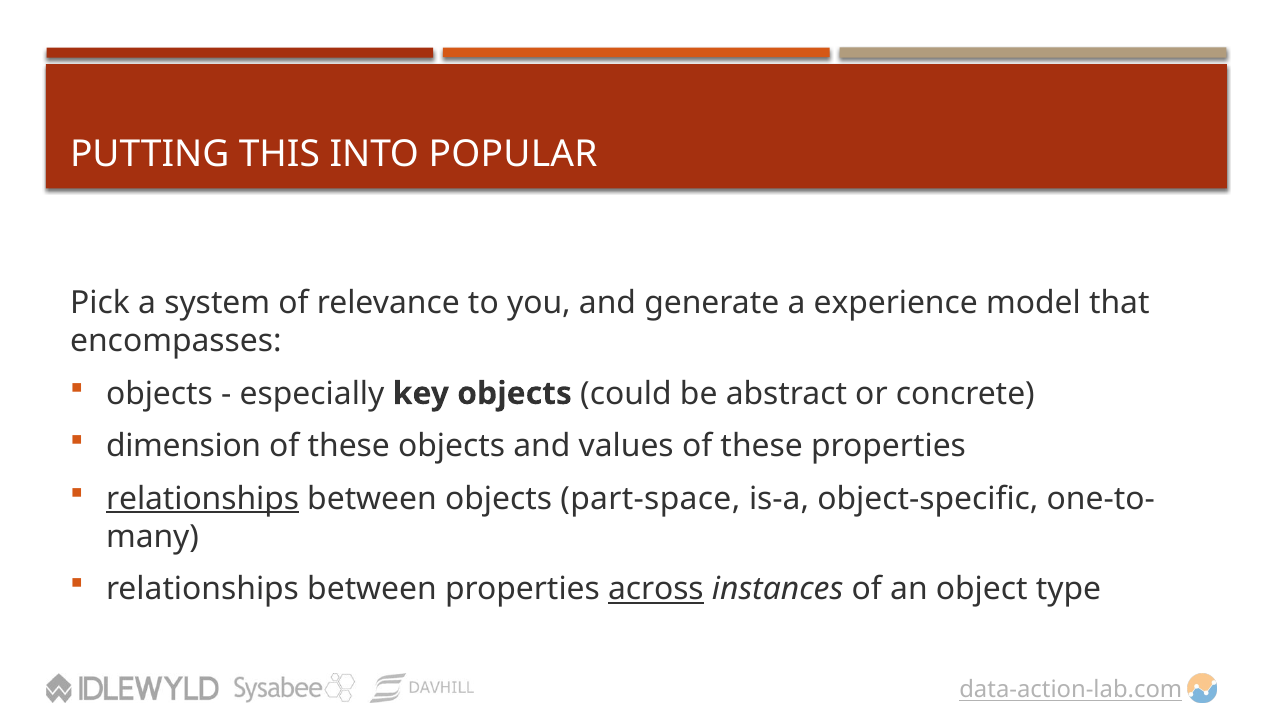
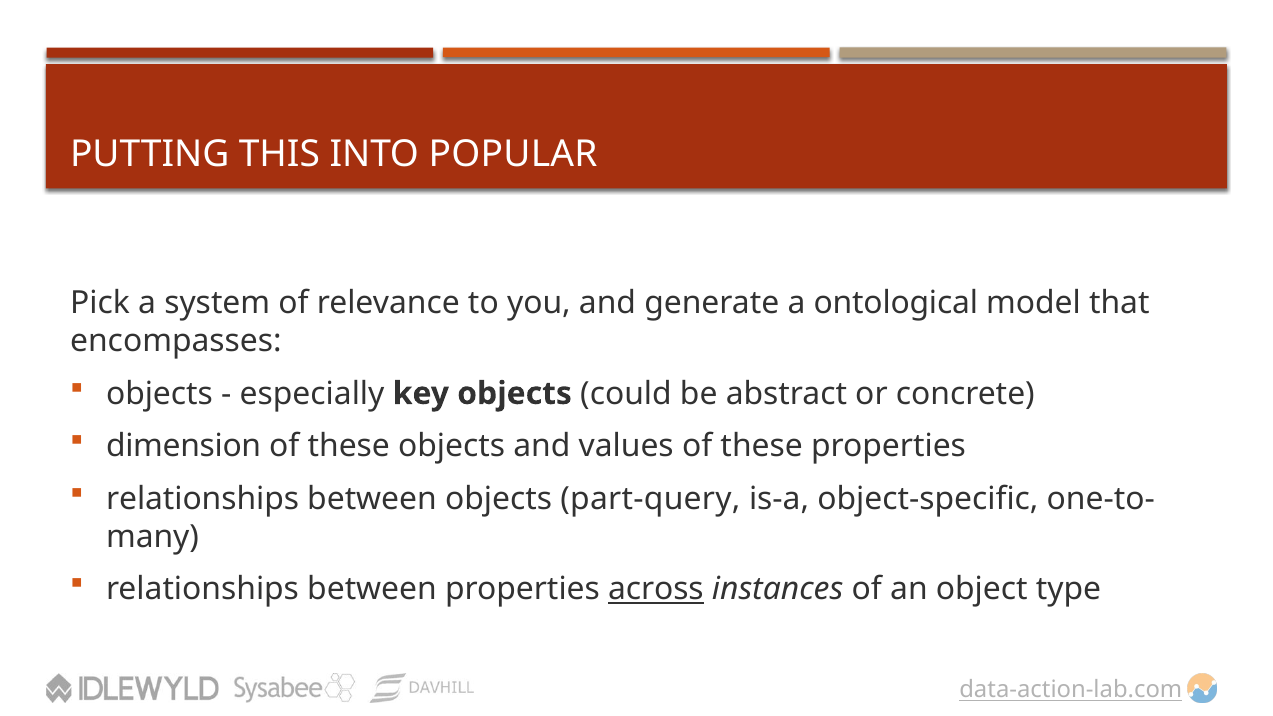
experience: experience -> ontological
relationships at (203, 499) underline: present -> none
part-space: part-space -> part-query
